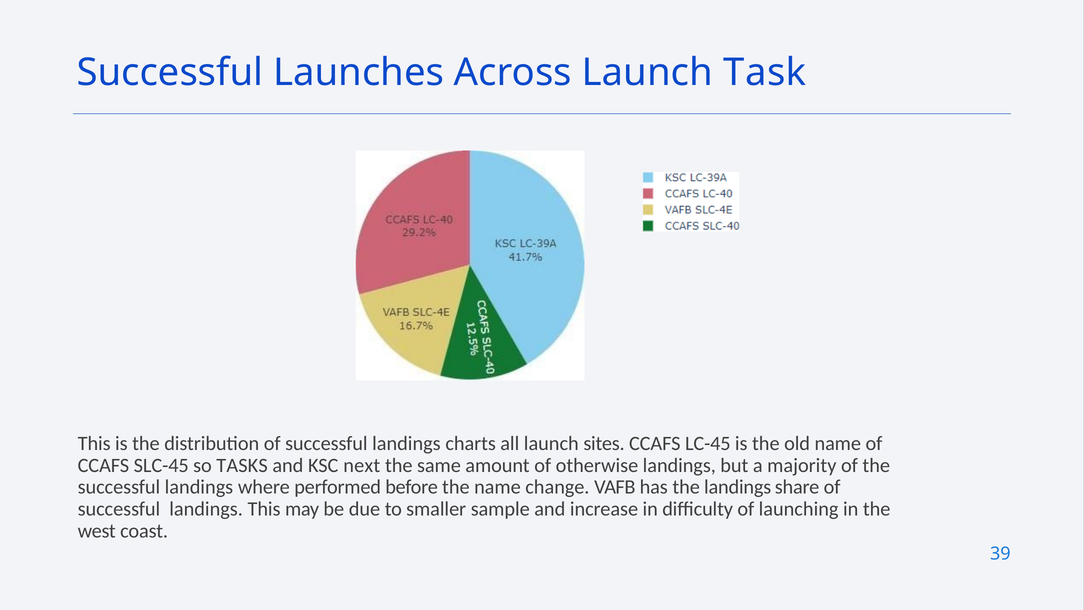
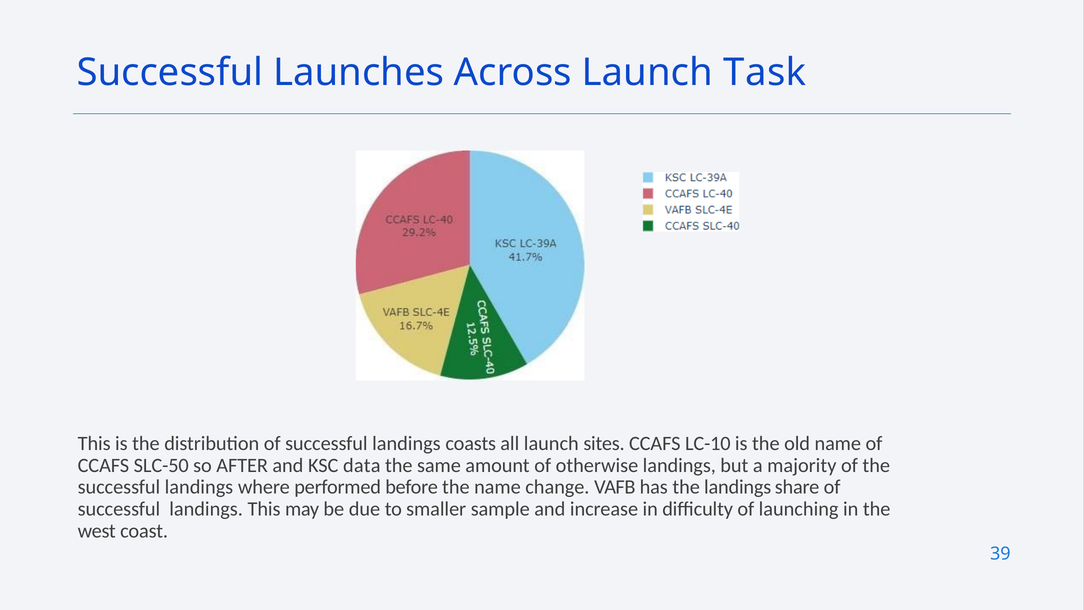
charts: charts -> coasts
LC-45: LC-45 -> LC-10
SLC-45: SLC-45 -> SLC-50
TASKS: TASKS -> AFTER
next: next -> data
